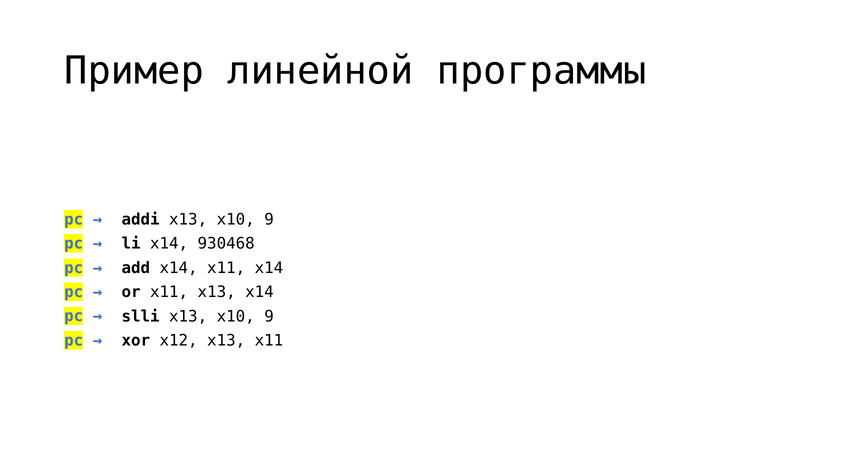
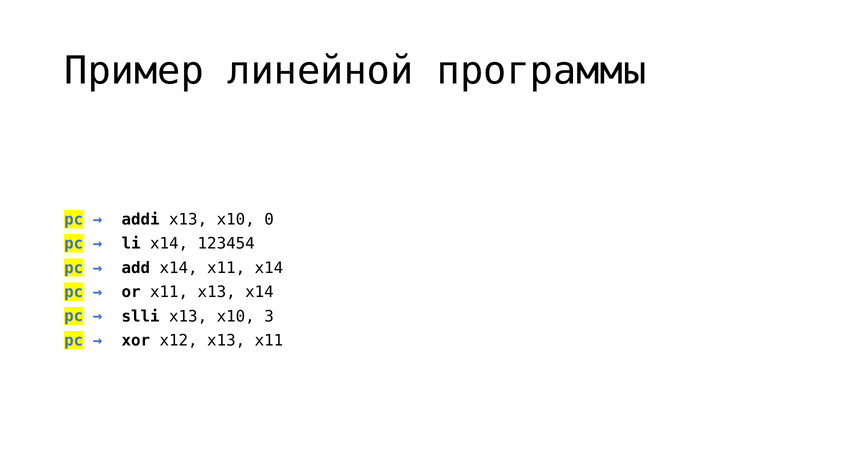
addi x13 x10 9: 9 -> 0
930468: 930468 -> 123454
slli x13 x10 9: 9 -> 3
